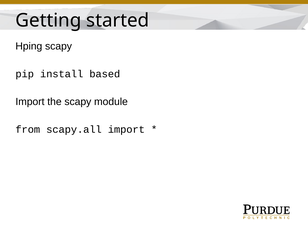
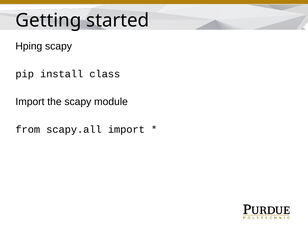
based: based -> class
